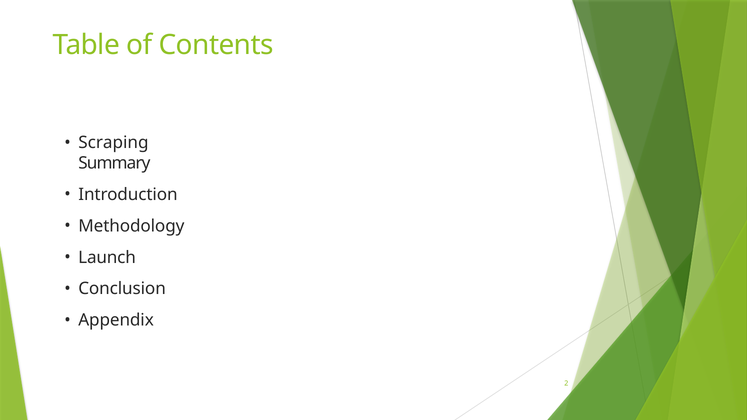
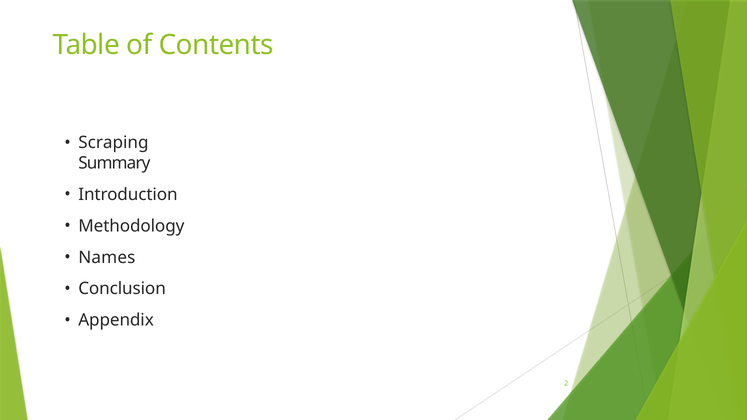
Launch: Launch -> Names
